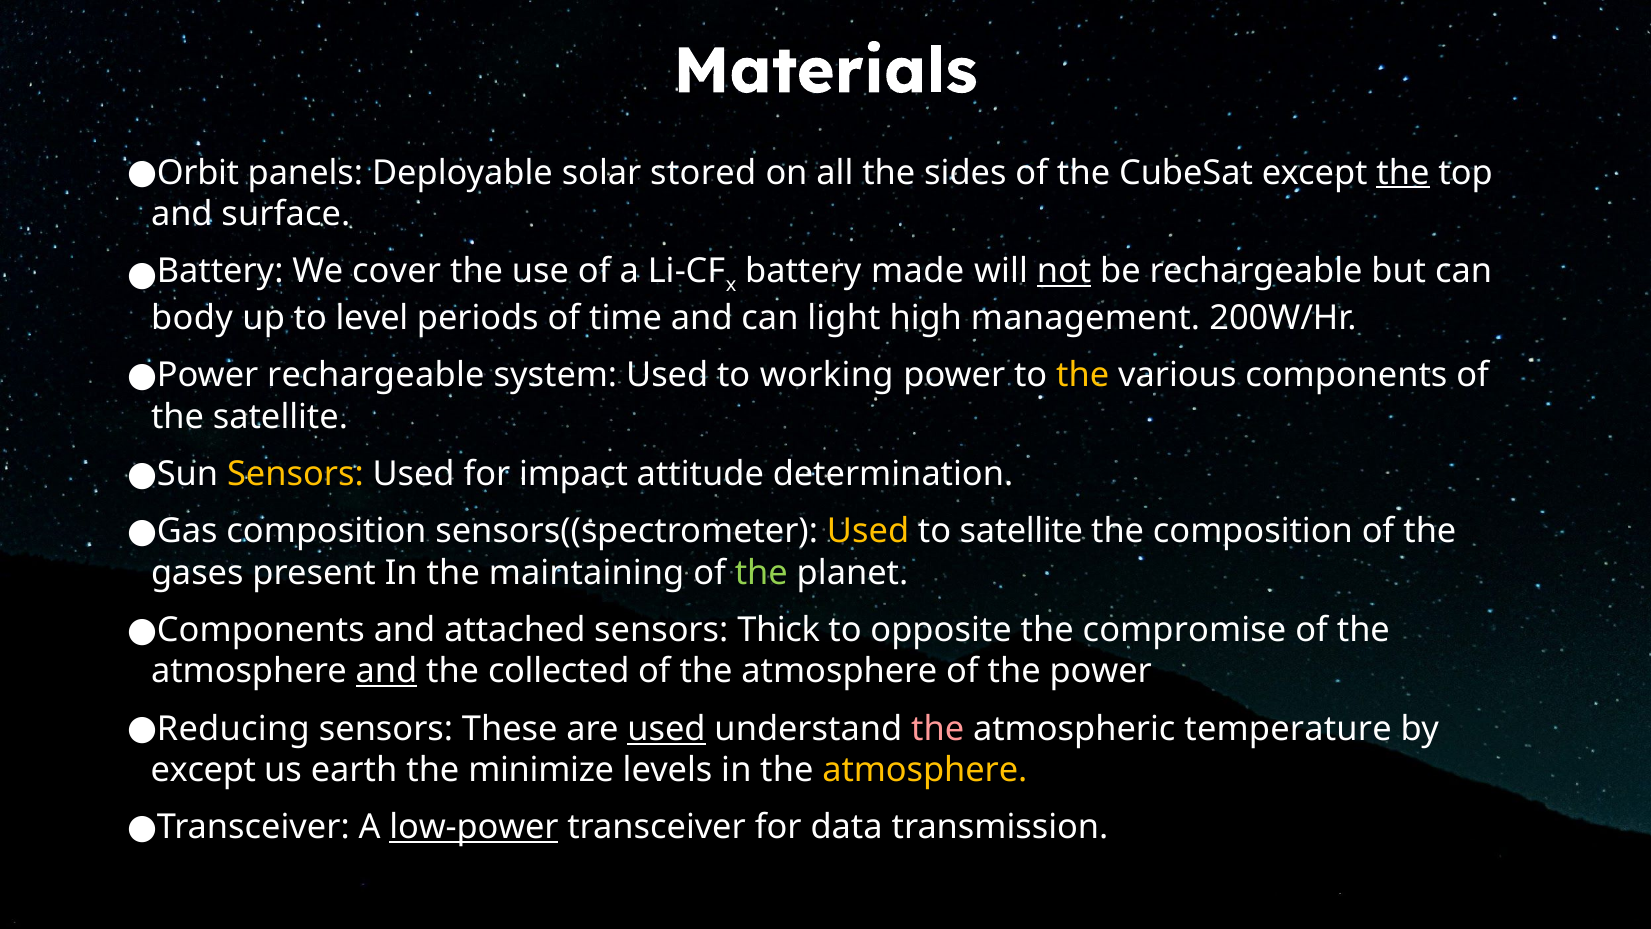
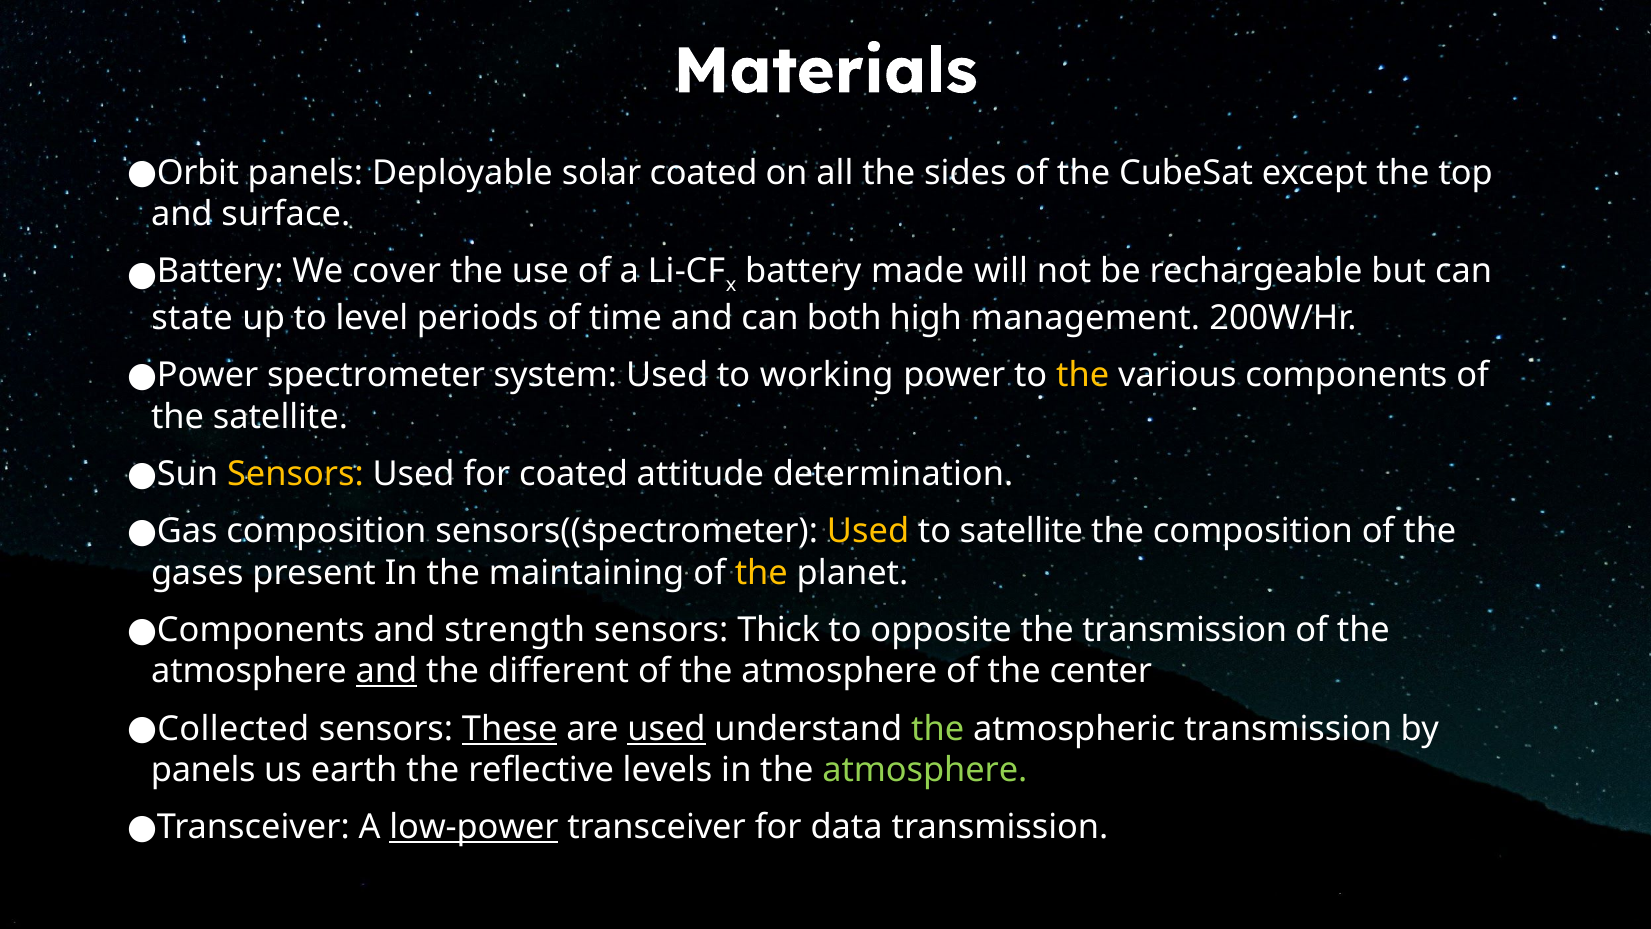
solar stored: stored -> coated
the at (1403, 173) underline: present -> none
not underline: present -> none
body: body -> state
light: light -> both
Power rechargeable: rechargeable -> spectrometer
for impact: impact -> coated
the at (761, 573) colour: light green -> yellow
attached: attached -> strength
the compromise: compromise -> transmission
collected: collected -> different
the power: power -> center
Reducing: Reducing -> Collected
These underline: none -> present
the at (938, 729) colour: pink -> light green
atmospheric temperature: temperature -> transmission
except at (203, 770): except -> panels
minimize: minimize -> reflective
atmosphere at (925, 770) colour: yellow -> light green
